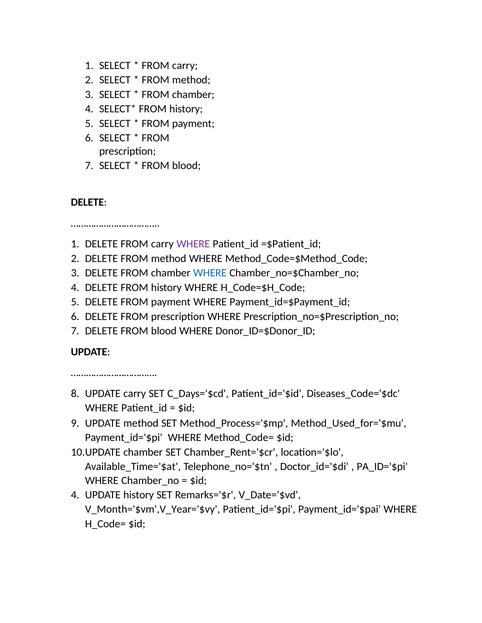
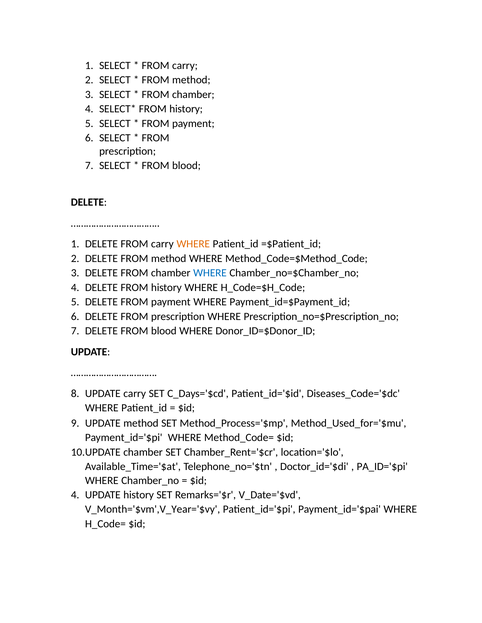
WHERE at (193, 244) colour: purple -> orange
